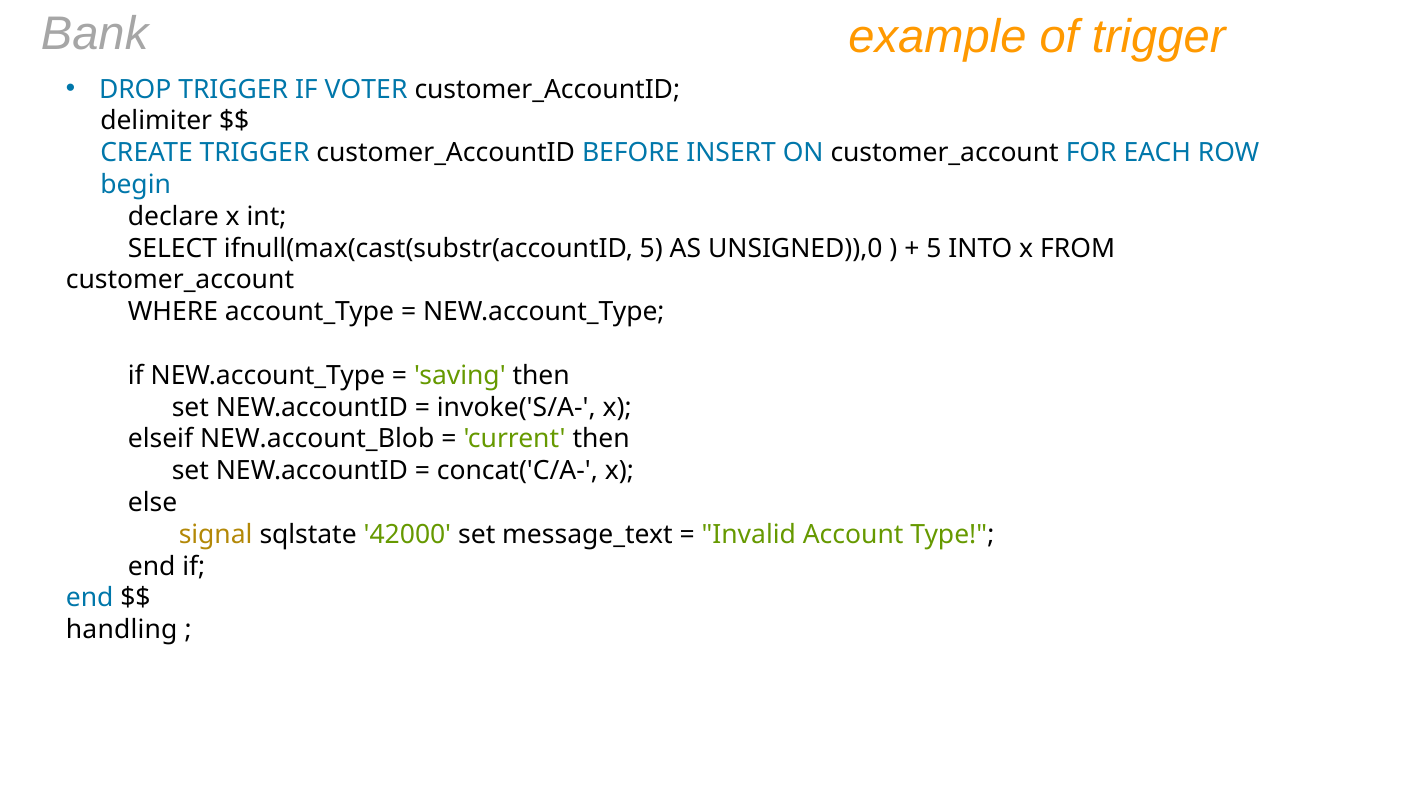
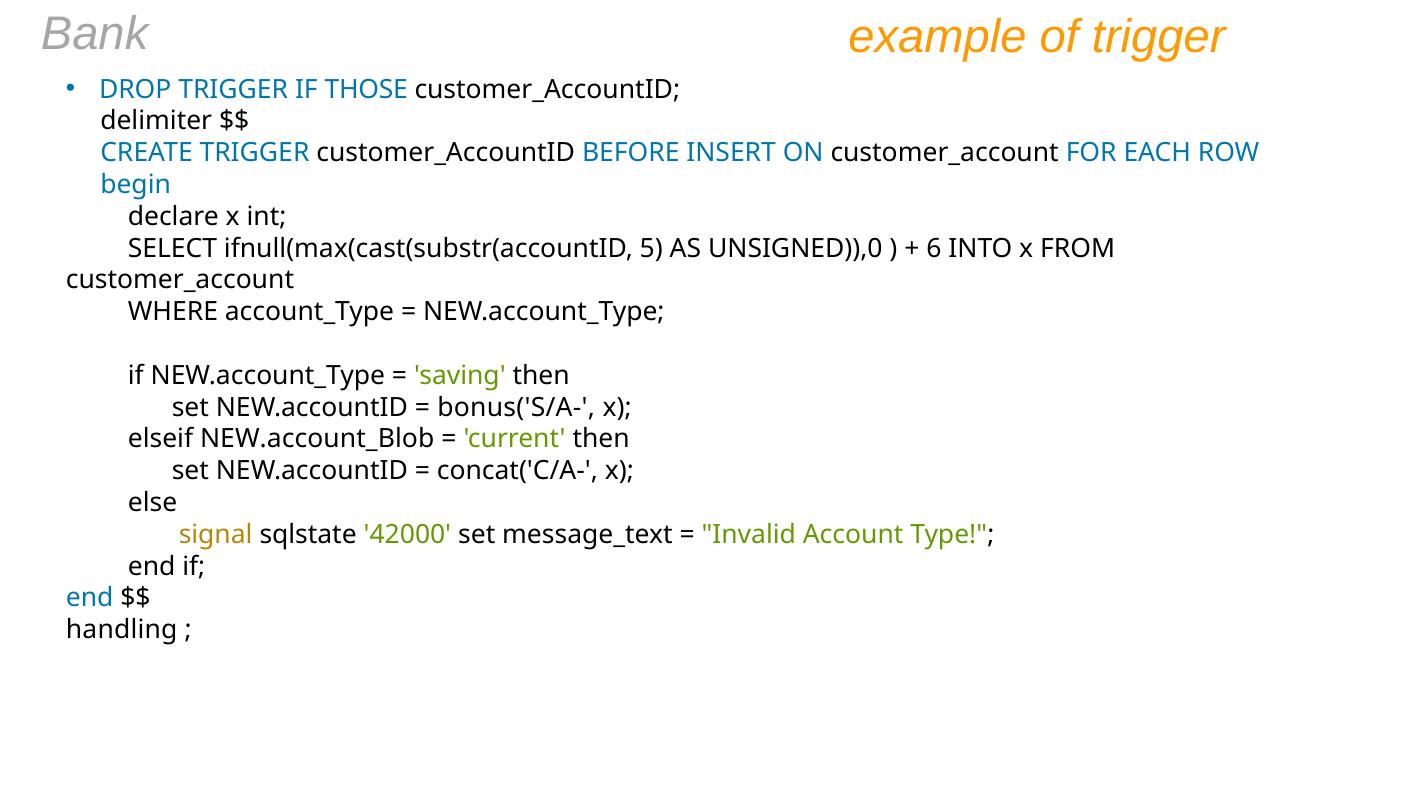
VOTER: VOTER -> THOSE
5 at (934, 248): 5 -> 6
invoke('S/A-: invoke('S/A- -> bonus('S/A-
